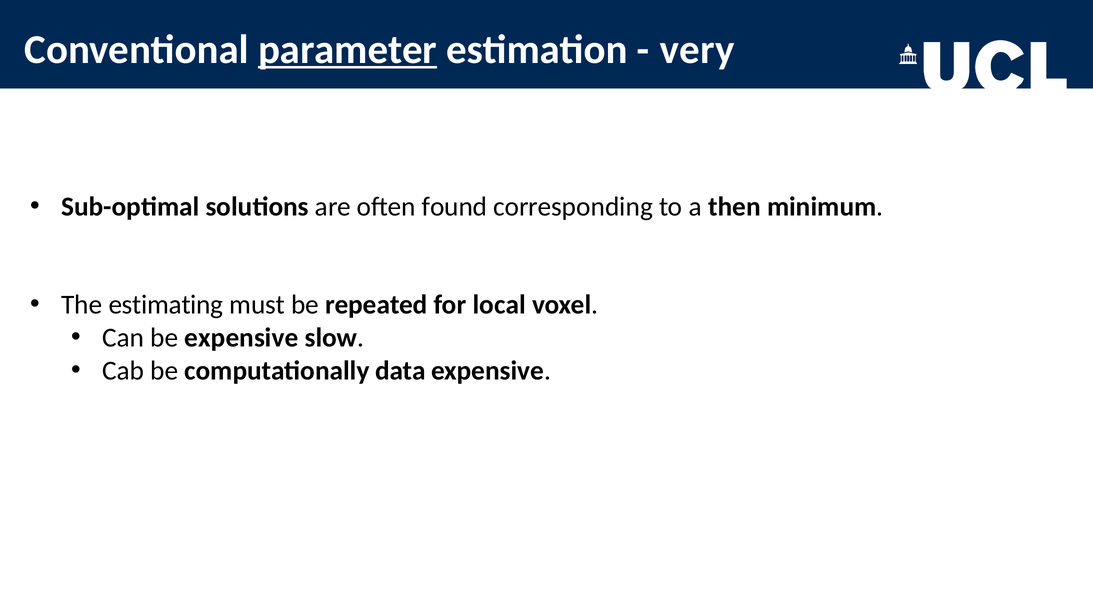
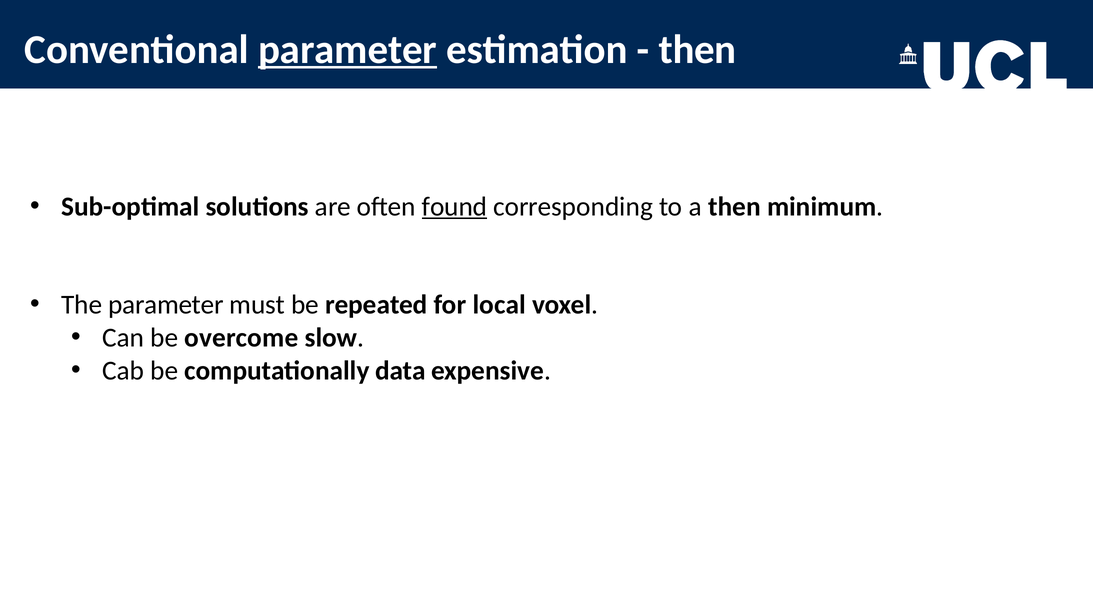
very at (697, 49): very -> then
found underline: none -> present
The estimating: estimating -> parameter
be expensive: expensive -> overcome
